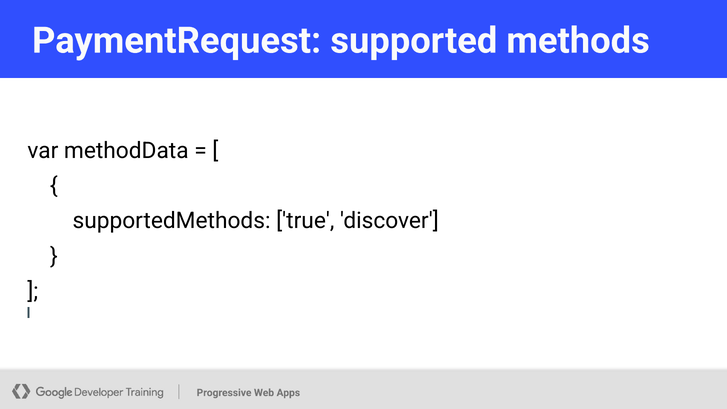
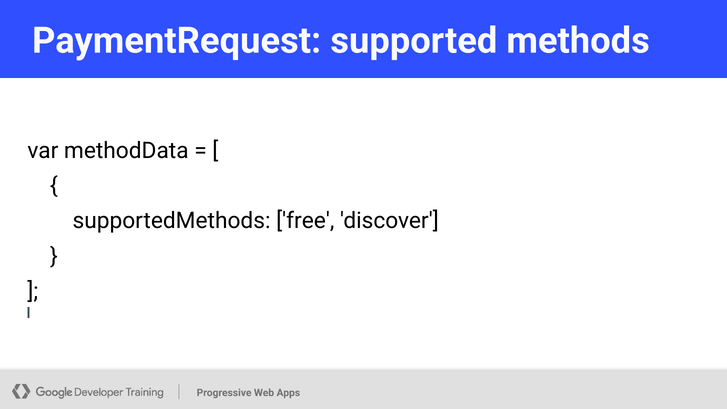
true: true -> free
